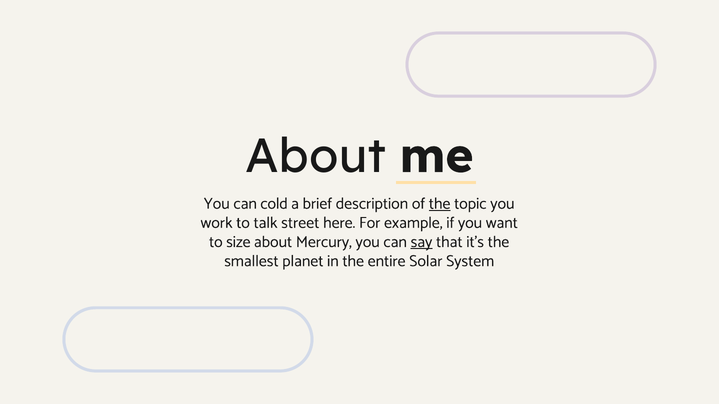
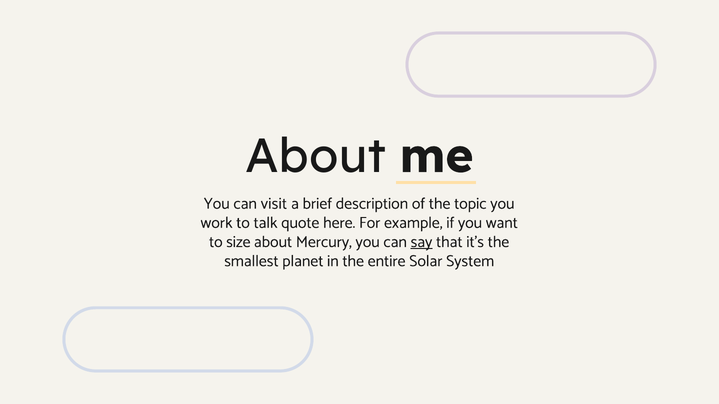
cold: cold -> visit
the at (440, 204) underline: present -> none
street: street -> quote
